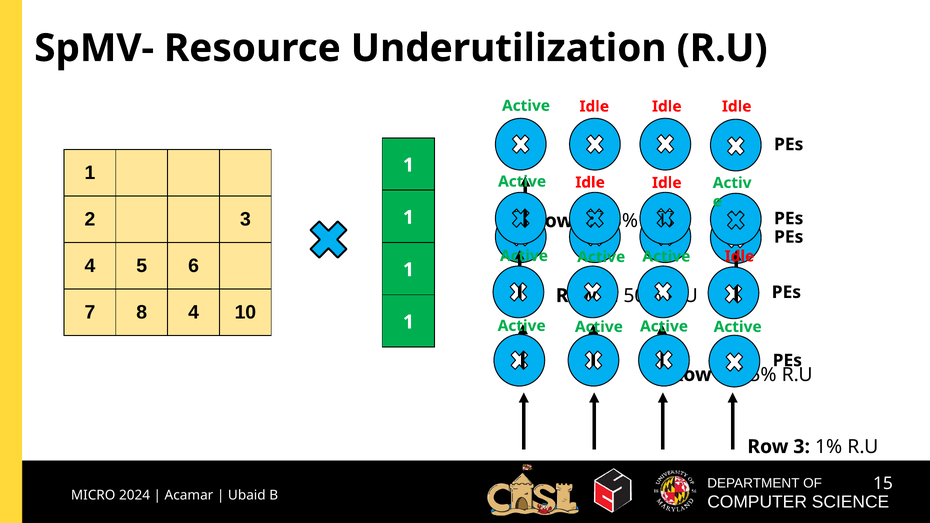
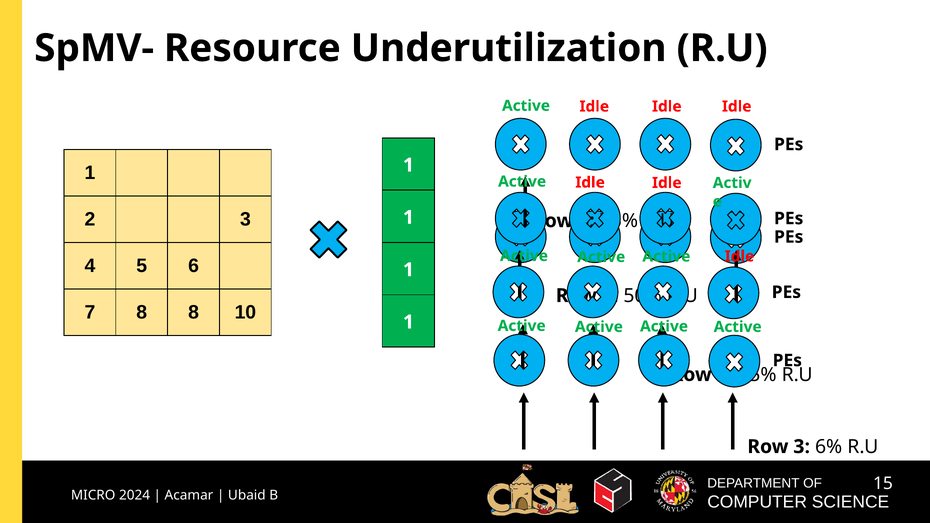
8 4: 4 -> 8
1%: 1% -> 6%
